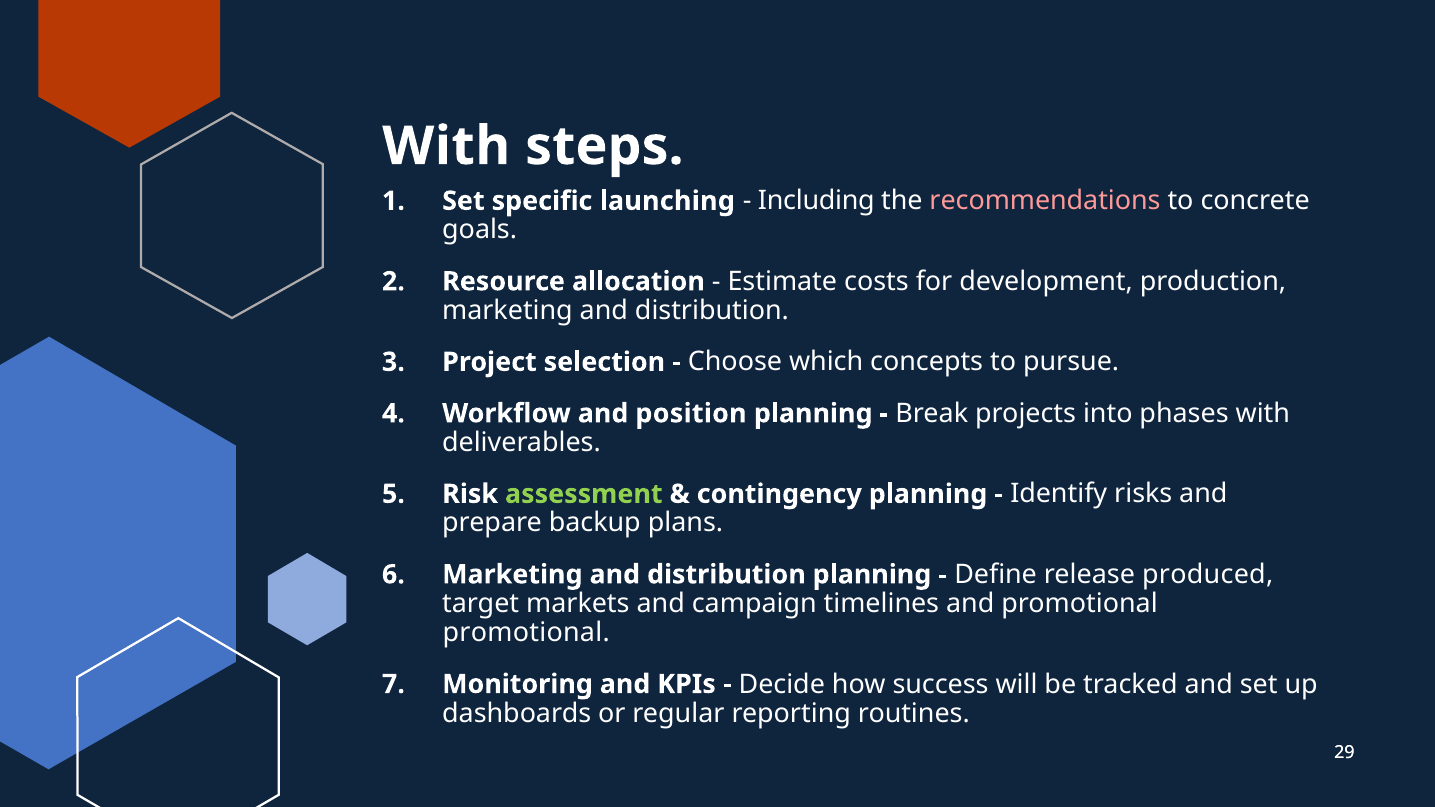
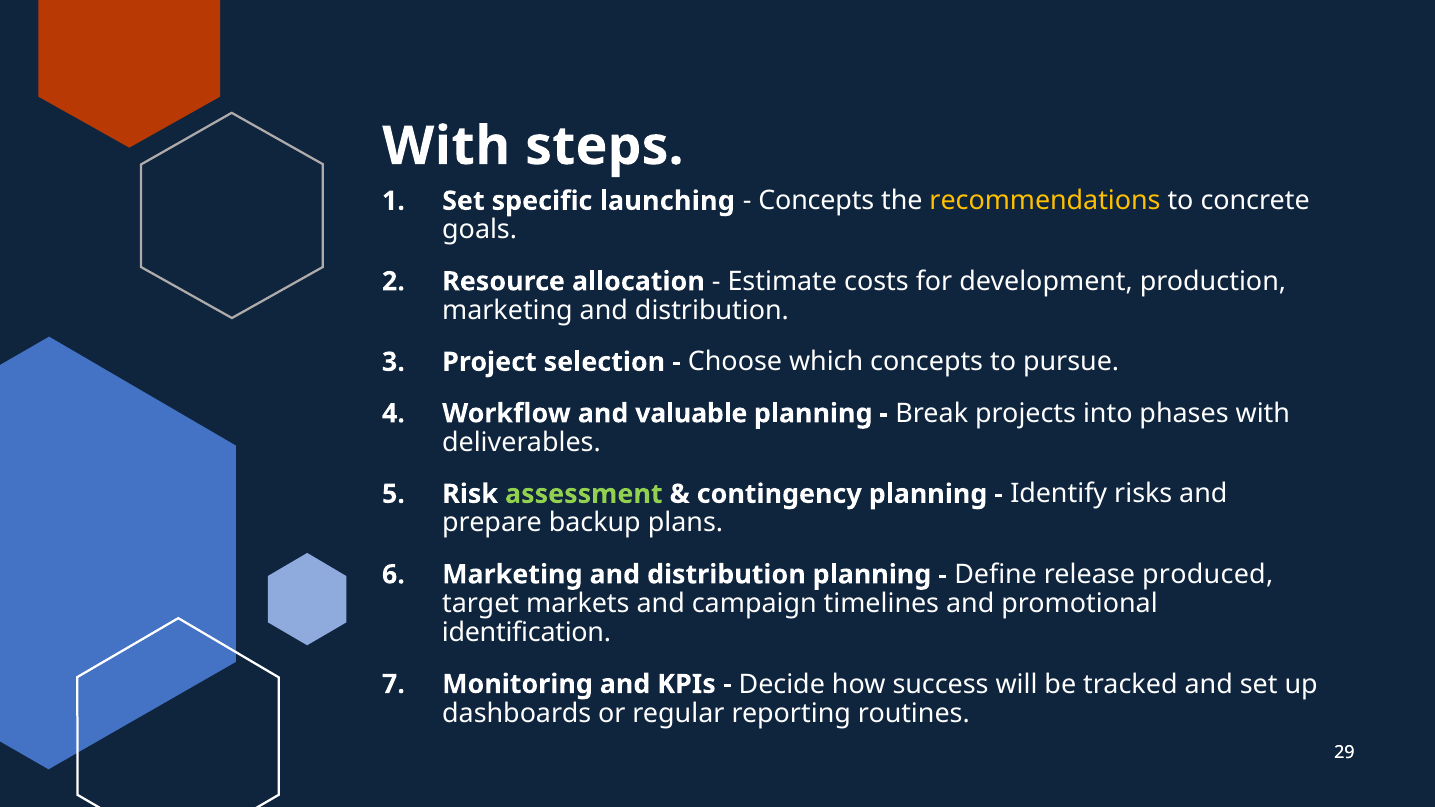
Including at (816, 201): Including -> Concepts
recommendations colour: pink -> yellow
position: position -> valuable
promotional at (526, 633): promotional -> identification
